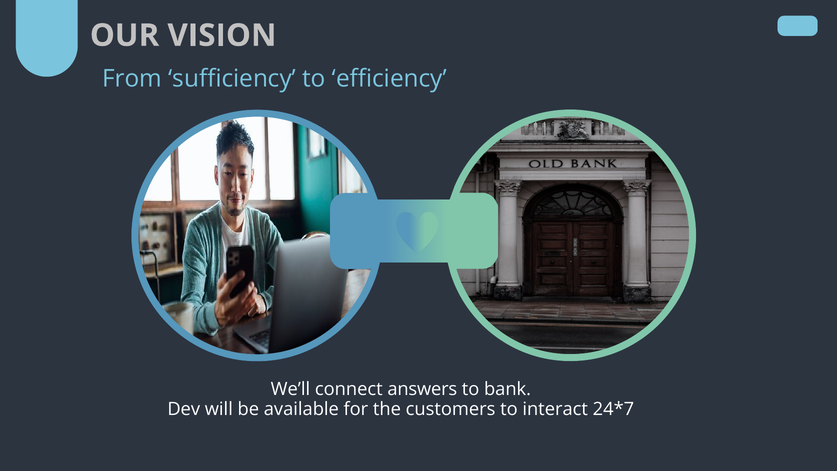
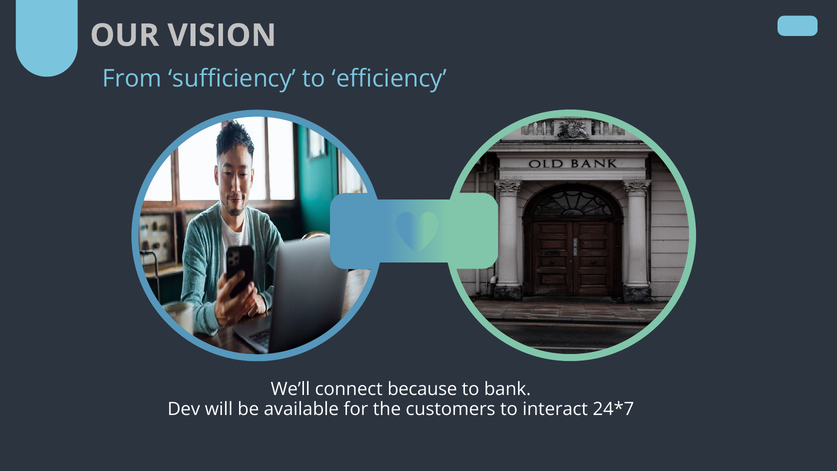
answers: answers -> because
